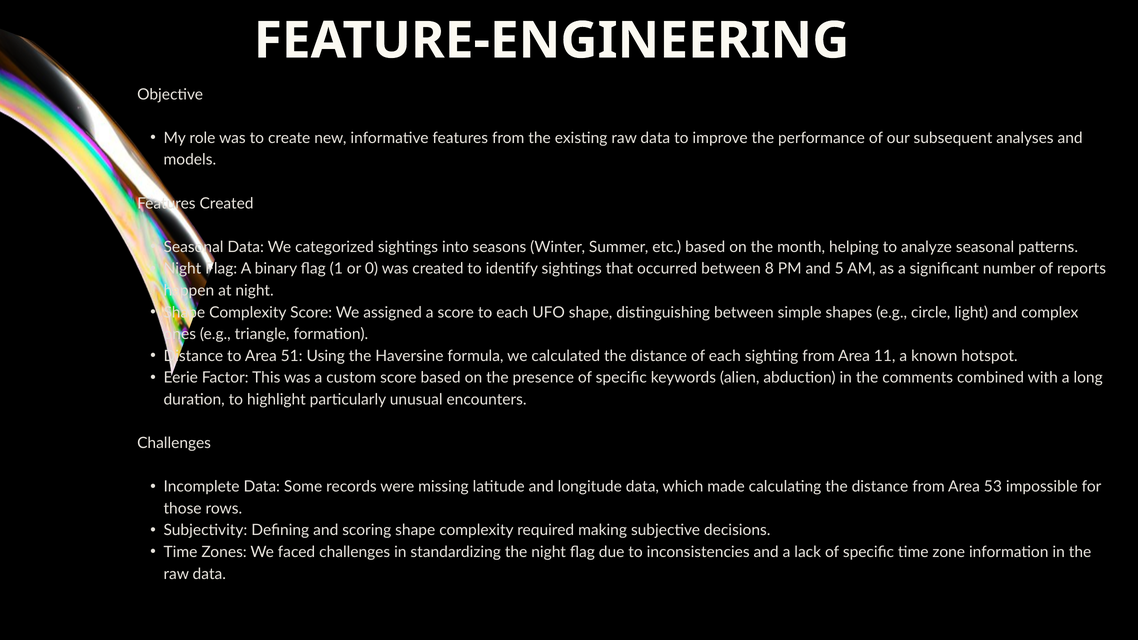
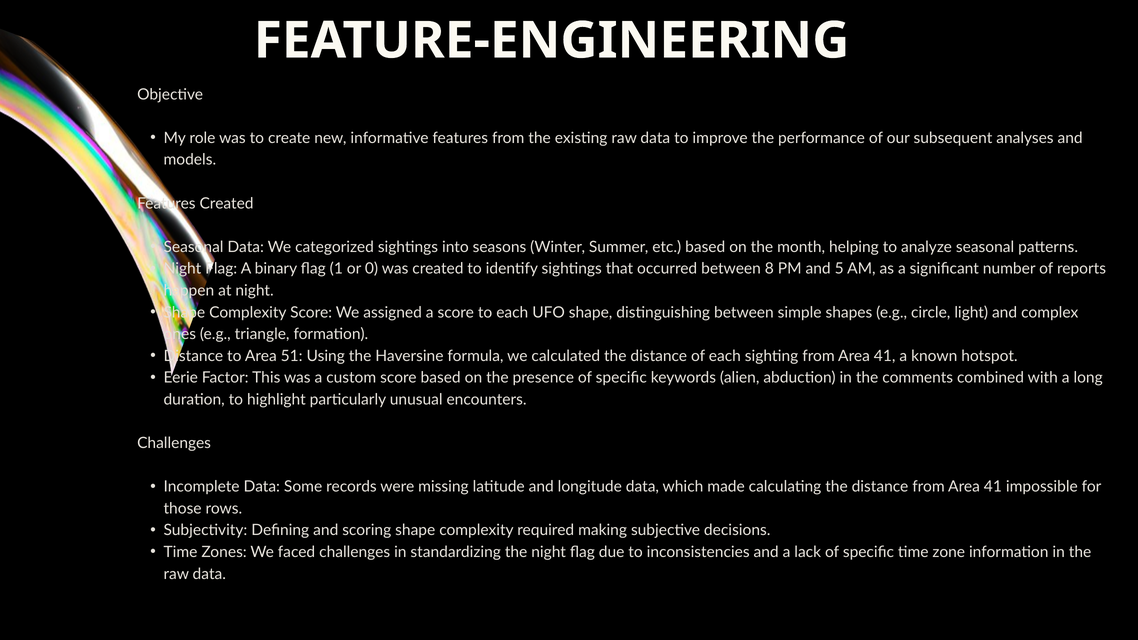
sighting from Area 11: 11 -> 41
distance from Area 53: 53 -> 41
